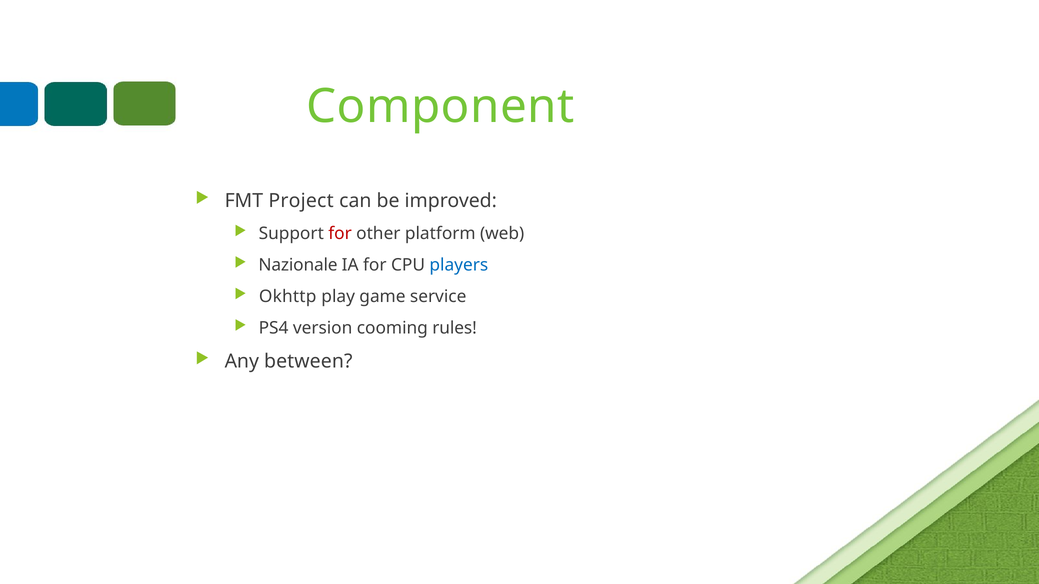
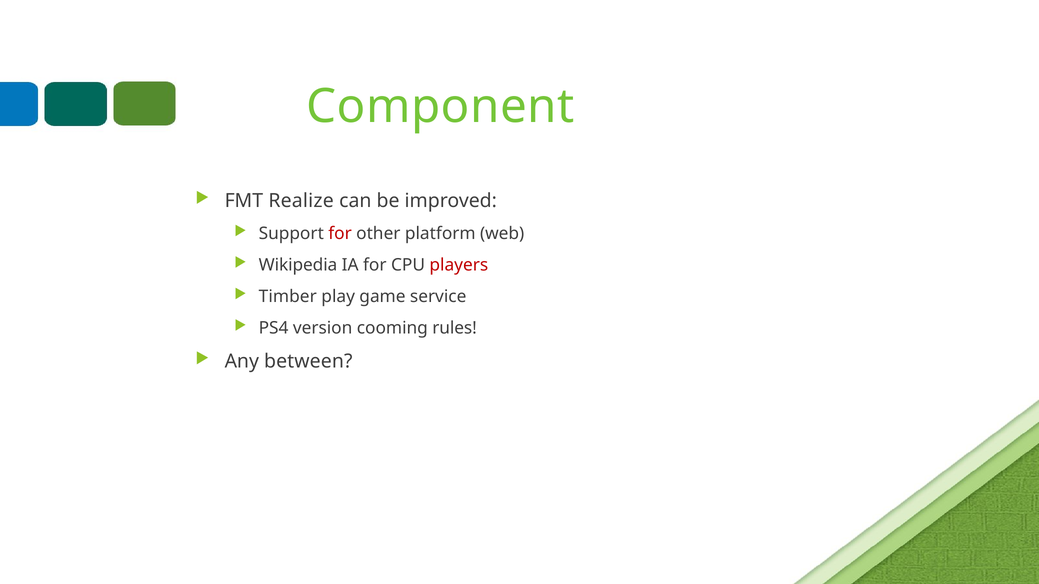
Project: Project -> Realize
Nazionale: Nazionale -> Wikipedia
players colour: blue -> red
Okhttp: Okhttp -> Timber
